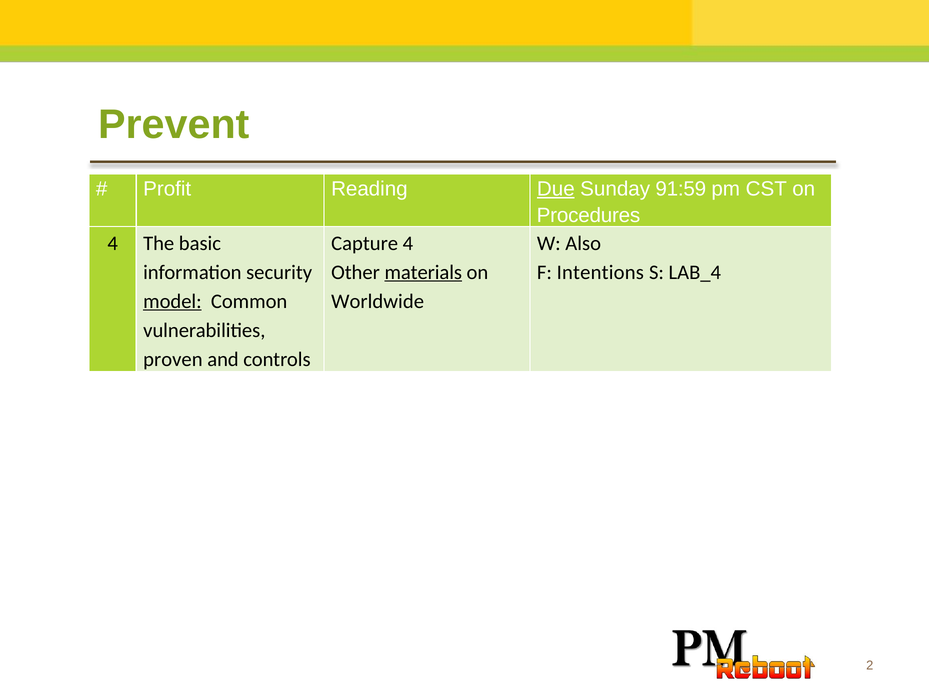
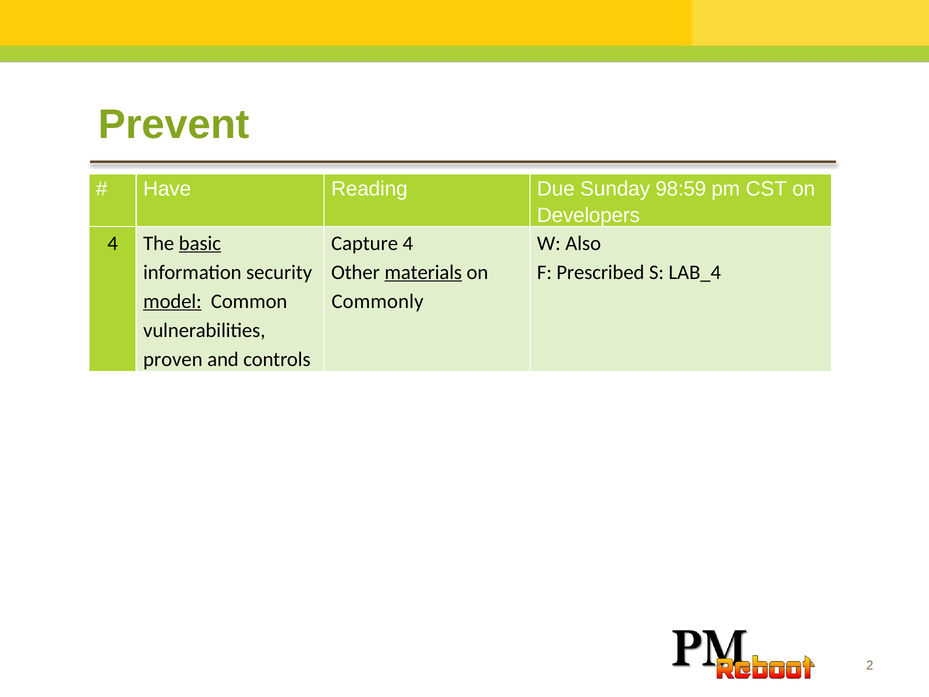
Profit: Profit -> Have
Due underline: present -> none
91:59: 91:59 -> 98:59
Procedures: Procedures -> Developers
basic underline: none -> present
Intentions: Intentions -> Prescribed
Worldwide: Worldwide -> Commonly
